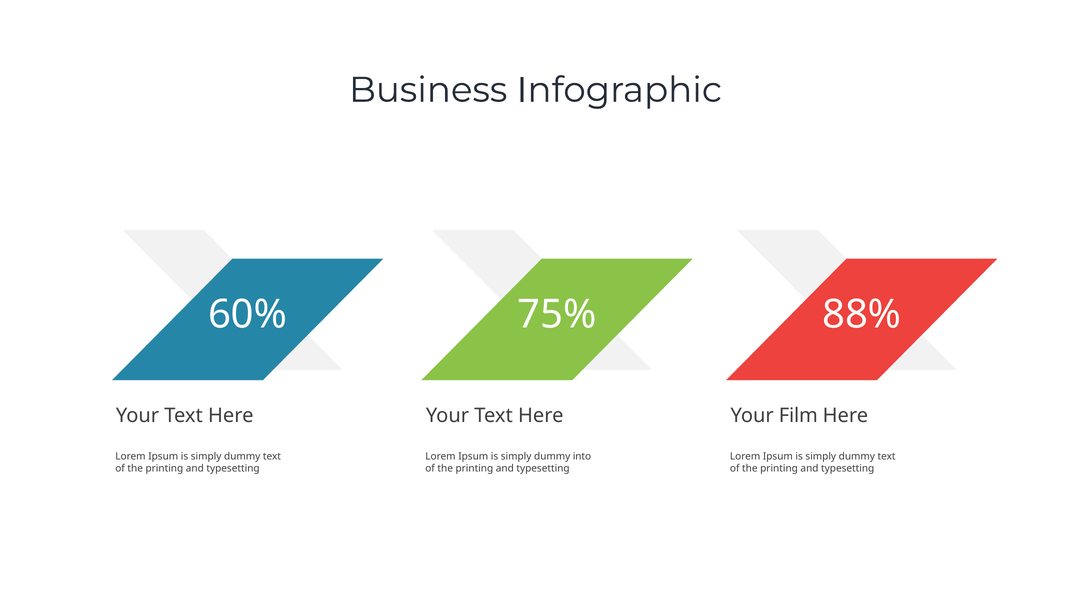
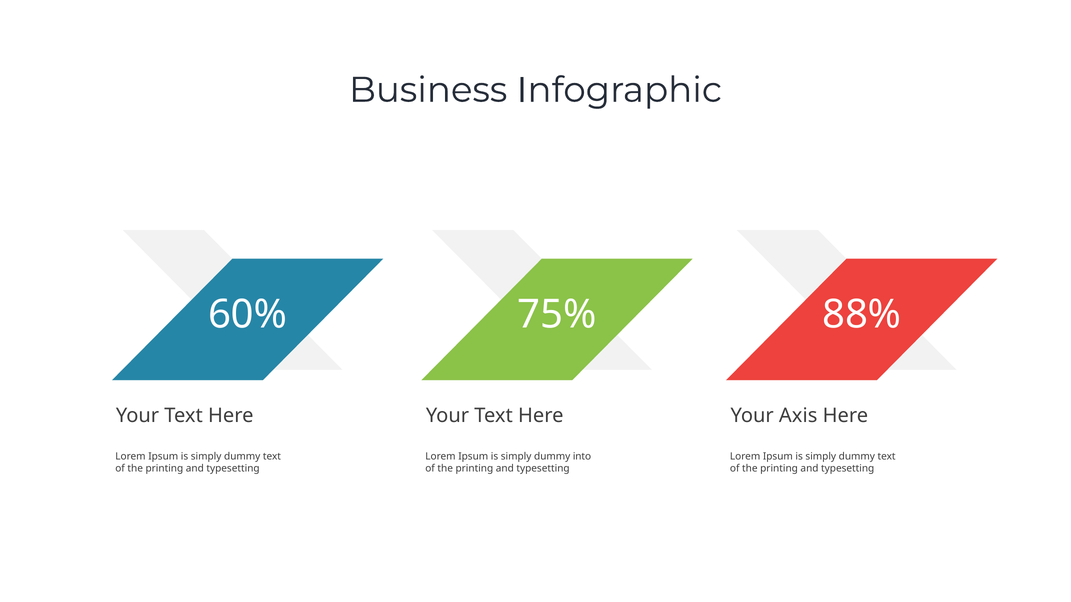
Film: Film -> Axis
